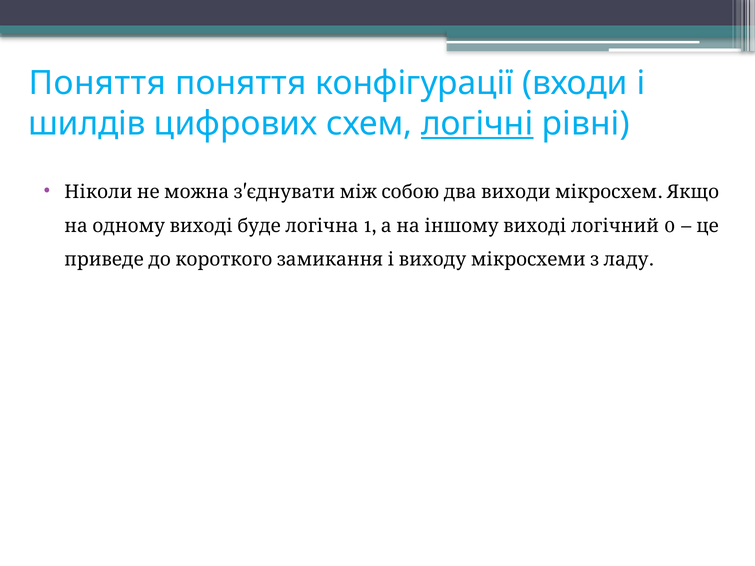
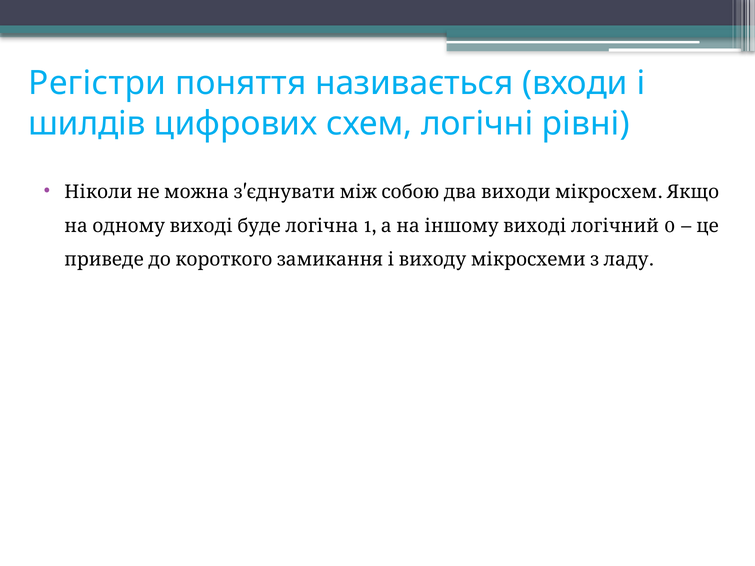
Поняття at (97, 83): Поняття -> Регістри
конфігурації: конфігурації -> називається
логічні underline: present -> none
